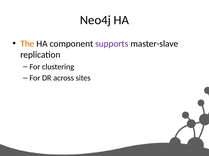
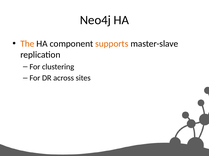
supports colour: purple -> orange
